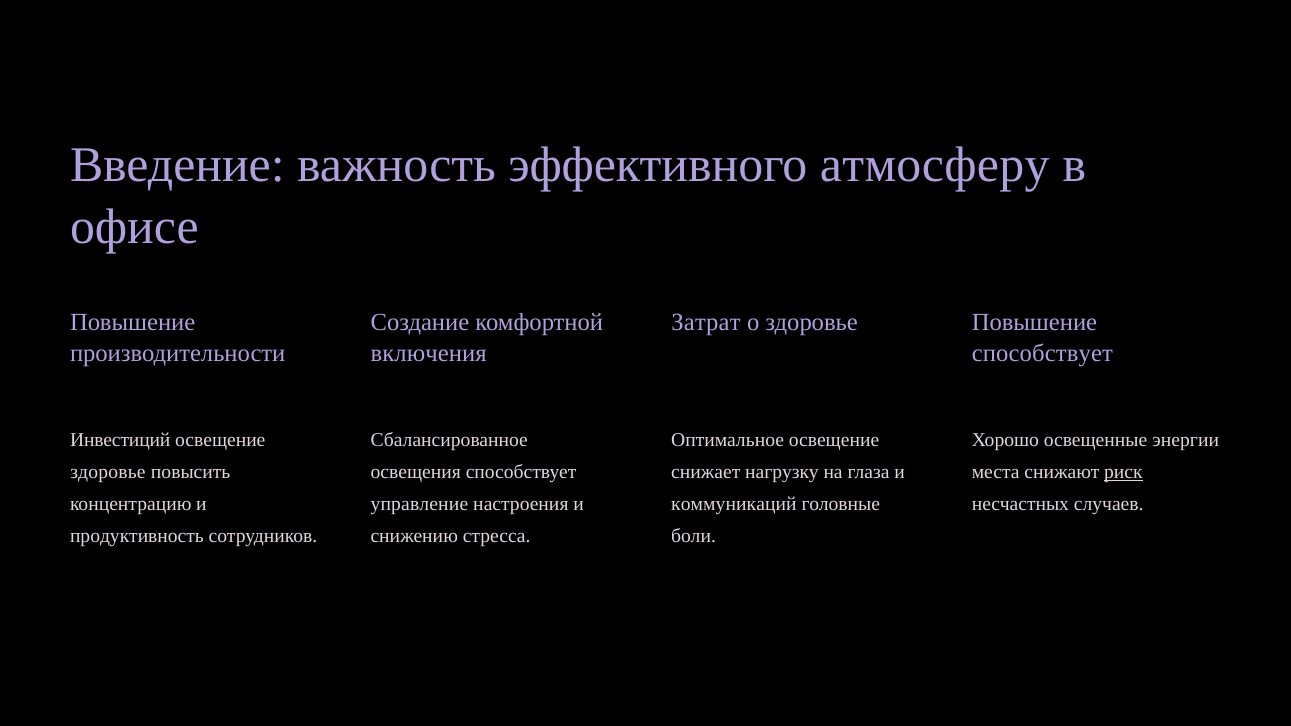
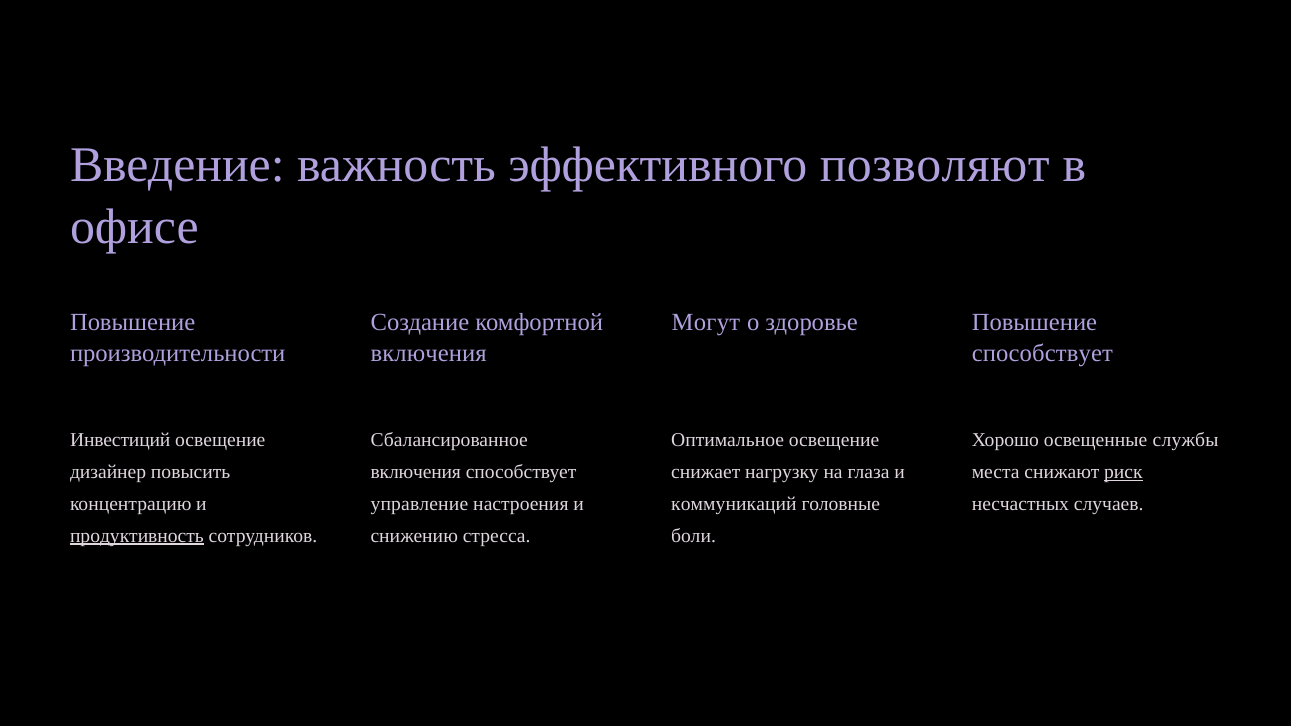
атмосферу: атмосферу -> позволяют
Затрат: Затрат -> Могут
энергии: энергии -> службы
здоровье at (108, 472): здоровье -> дизайнер
освещения at (416, 472): освещения -> включения
продуктивность underline: none -> present
